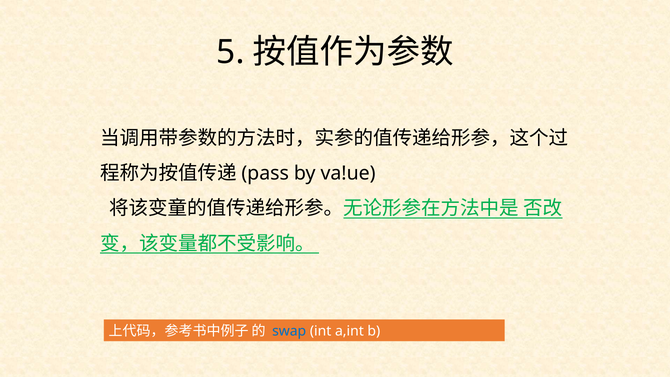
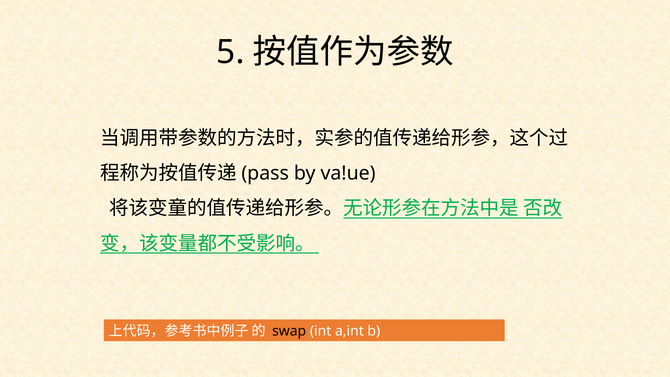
swap colour: blue -> black
